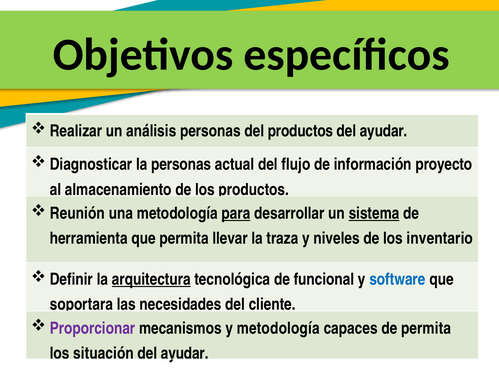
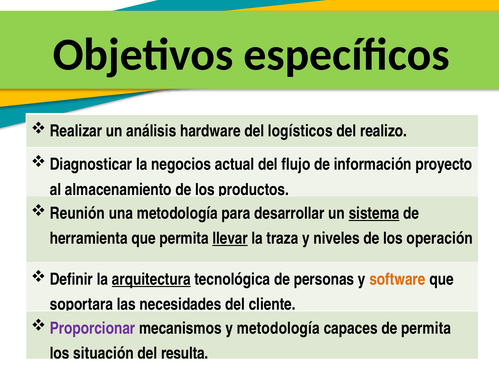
análisis personas: personas -> hardware
del productos: productos -> logísticos
ayudar at (384, 131): ayudar -> realizo
la personas: personas -> negocios
para underline: present -> none
llevar underline: none -> present
inventario: inventario -> operación
funcional: funcional -> personas
software colour: blue -> orange
ayudar at (185, 353): ayudar -> resulta
